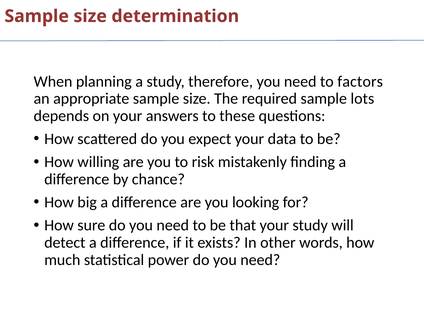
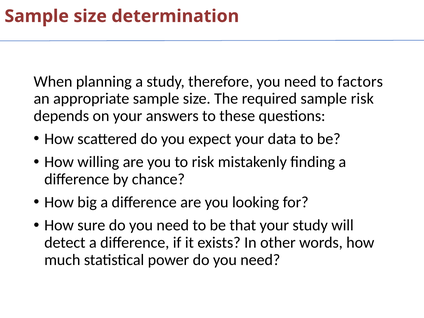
sample lots: lots -> risk
